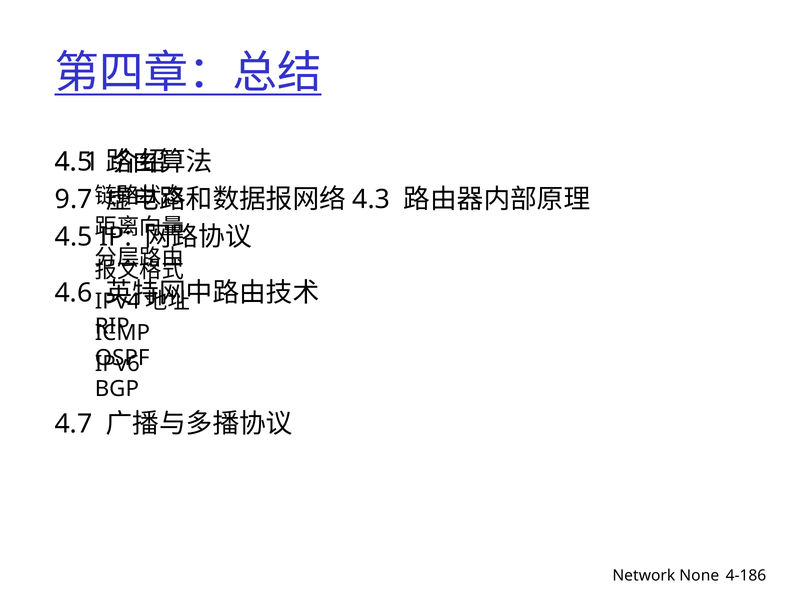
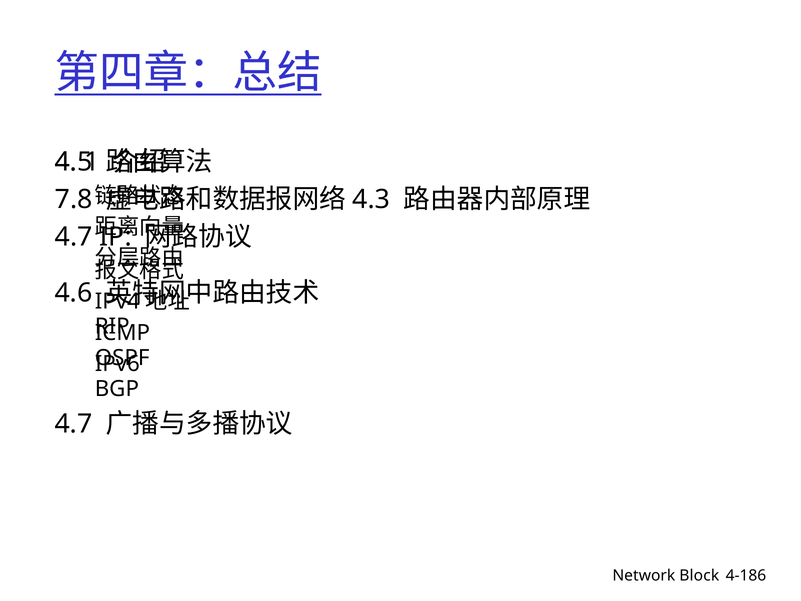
9.7: 9.7 -> 7.8
4.5 at (74, 237): 4.5 -> 4.7
None: None -> Block
